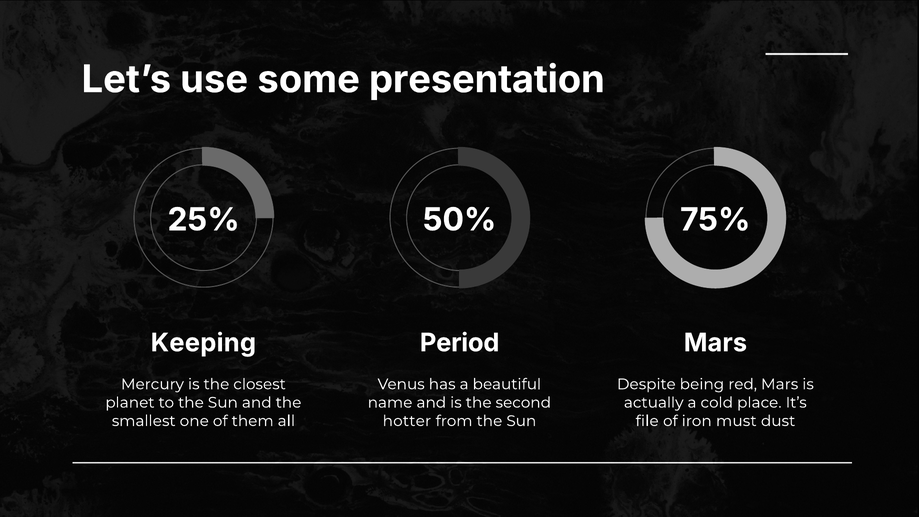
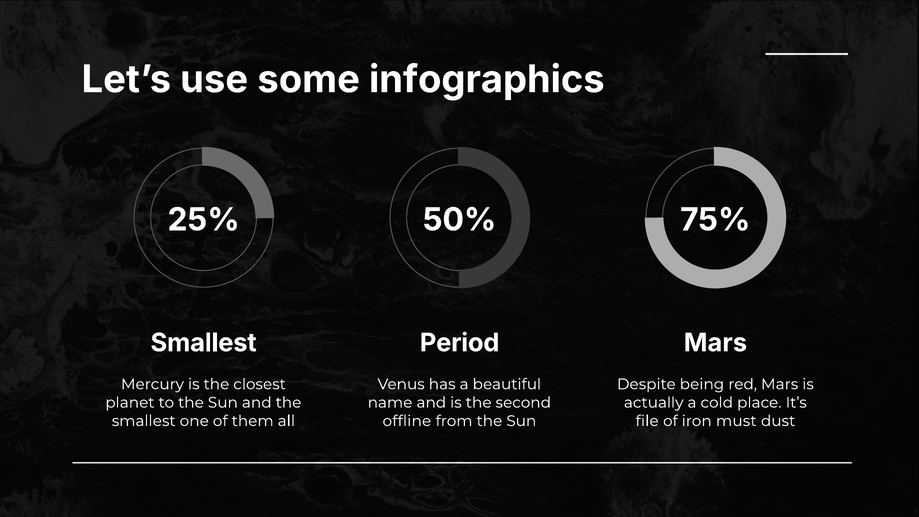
presentation: presentation -> infographics
Keeping at (203, 343): Keeping -> Smallest
hotter: hotter -> offline
